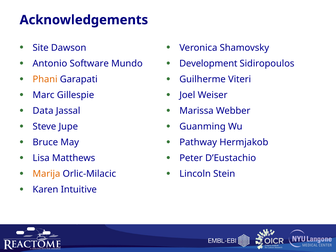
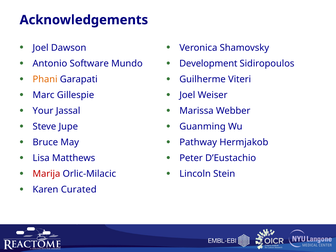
Site at (41, 48): Site -> Joel
Data: Data -> Your
Marija colour: orange -> red
Intuitive: Intuitive -> Curated
